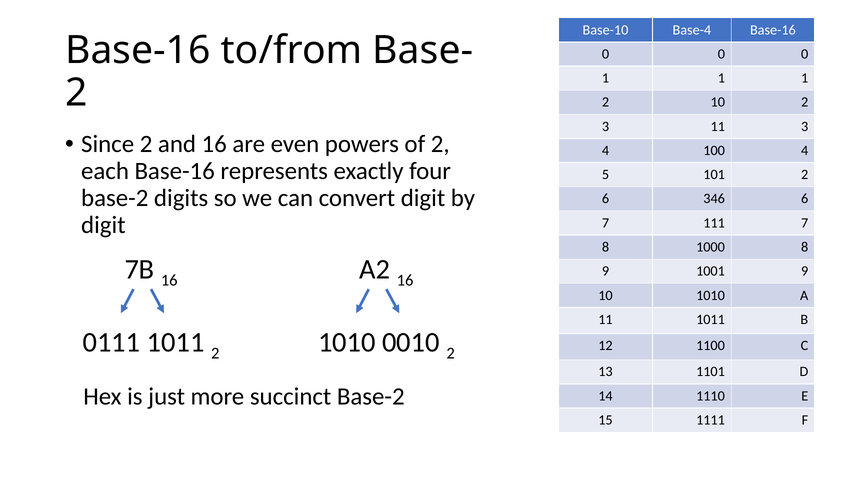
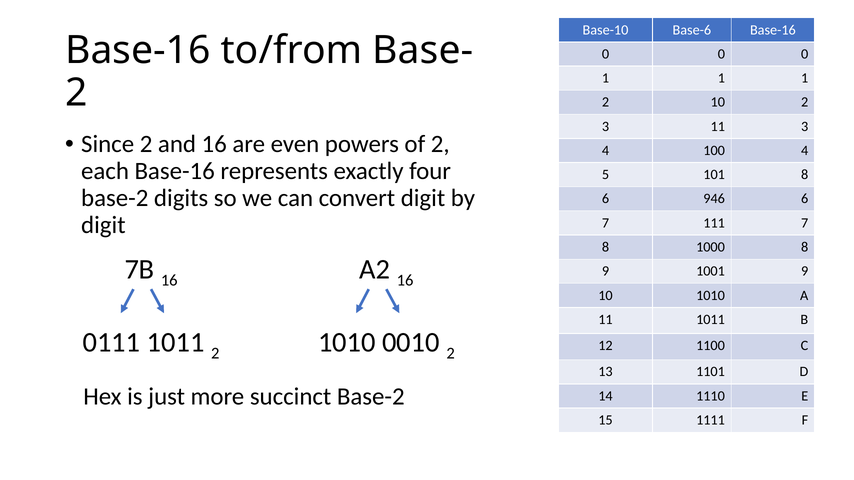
Base-4: Base-4 -> Base-6
101 2: 2 -> 8
346: 346 -> 946
